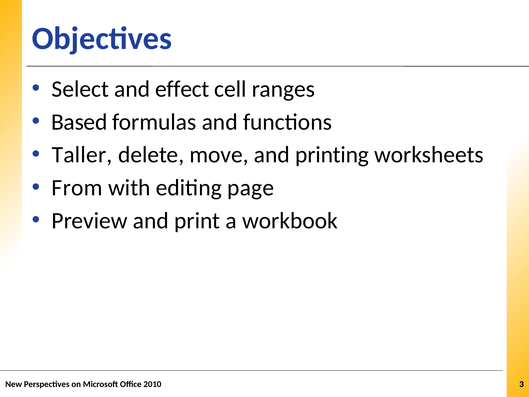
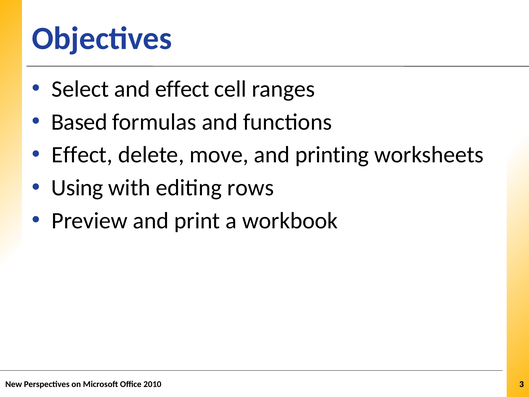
Taller at (82, 155): Taller -> Effect
From: From -> Using
page: page -> rows
